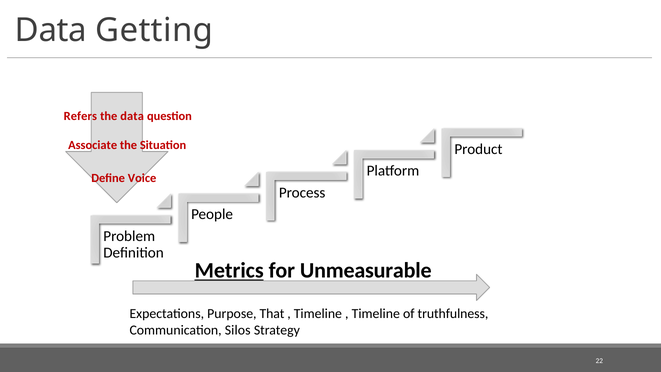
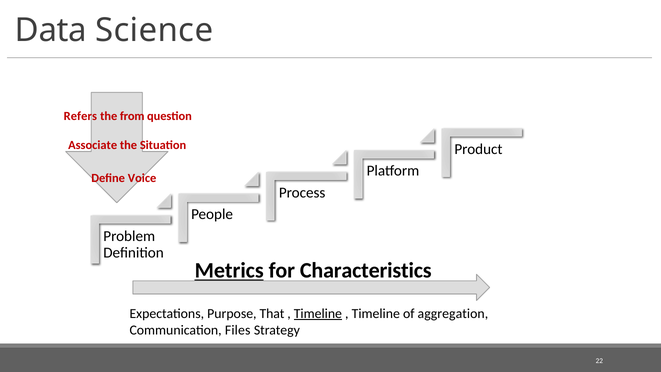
Getting: Getting -> Science
the data: data -> from
Unmeasurable: Unmeasurable -> Characteristics
Timeline at (318, 313) underline: none -> present
truthfulness: truthfulness -> aggregation
Silos: Silos -> Files
